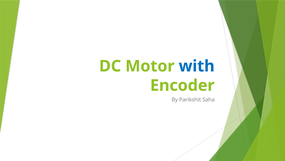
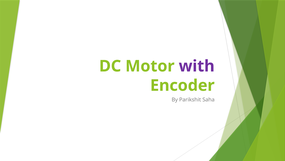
with colour: blue -> purple
